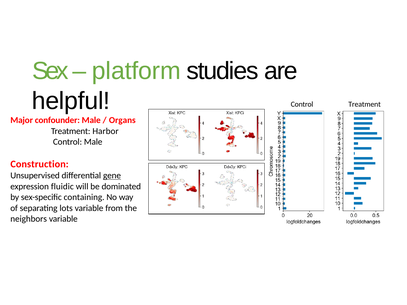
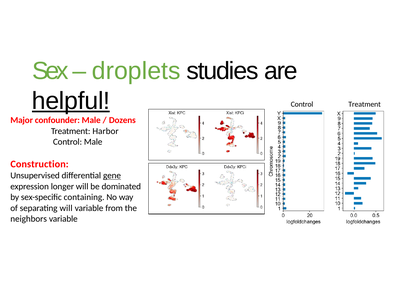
platform: platform -> droplets
helpful underline: none -> present
Organs: Organs -> Dozens
fluidic: fluidic -> longer
separating lots: lots -> will
